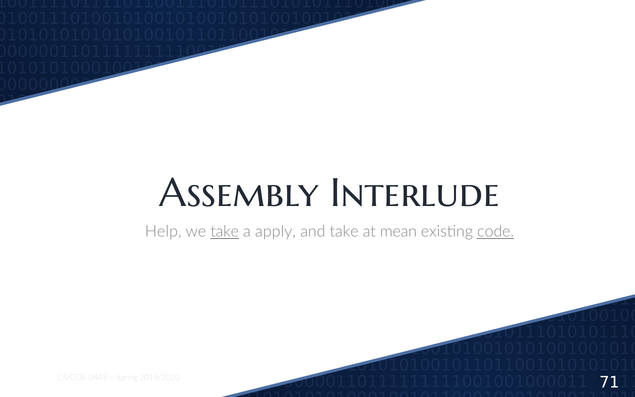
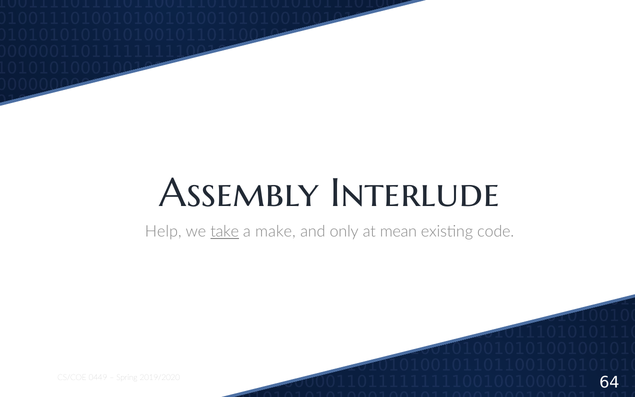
apply: apply -> make
and take: take -> only
code underline: present -> none
71: 71 -> 64
